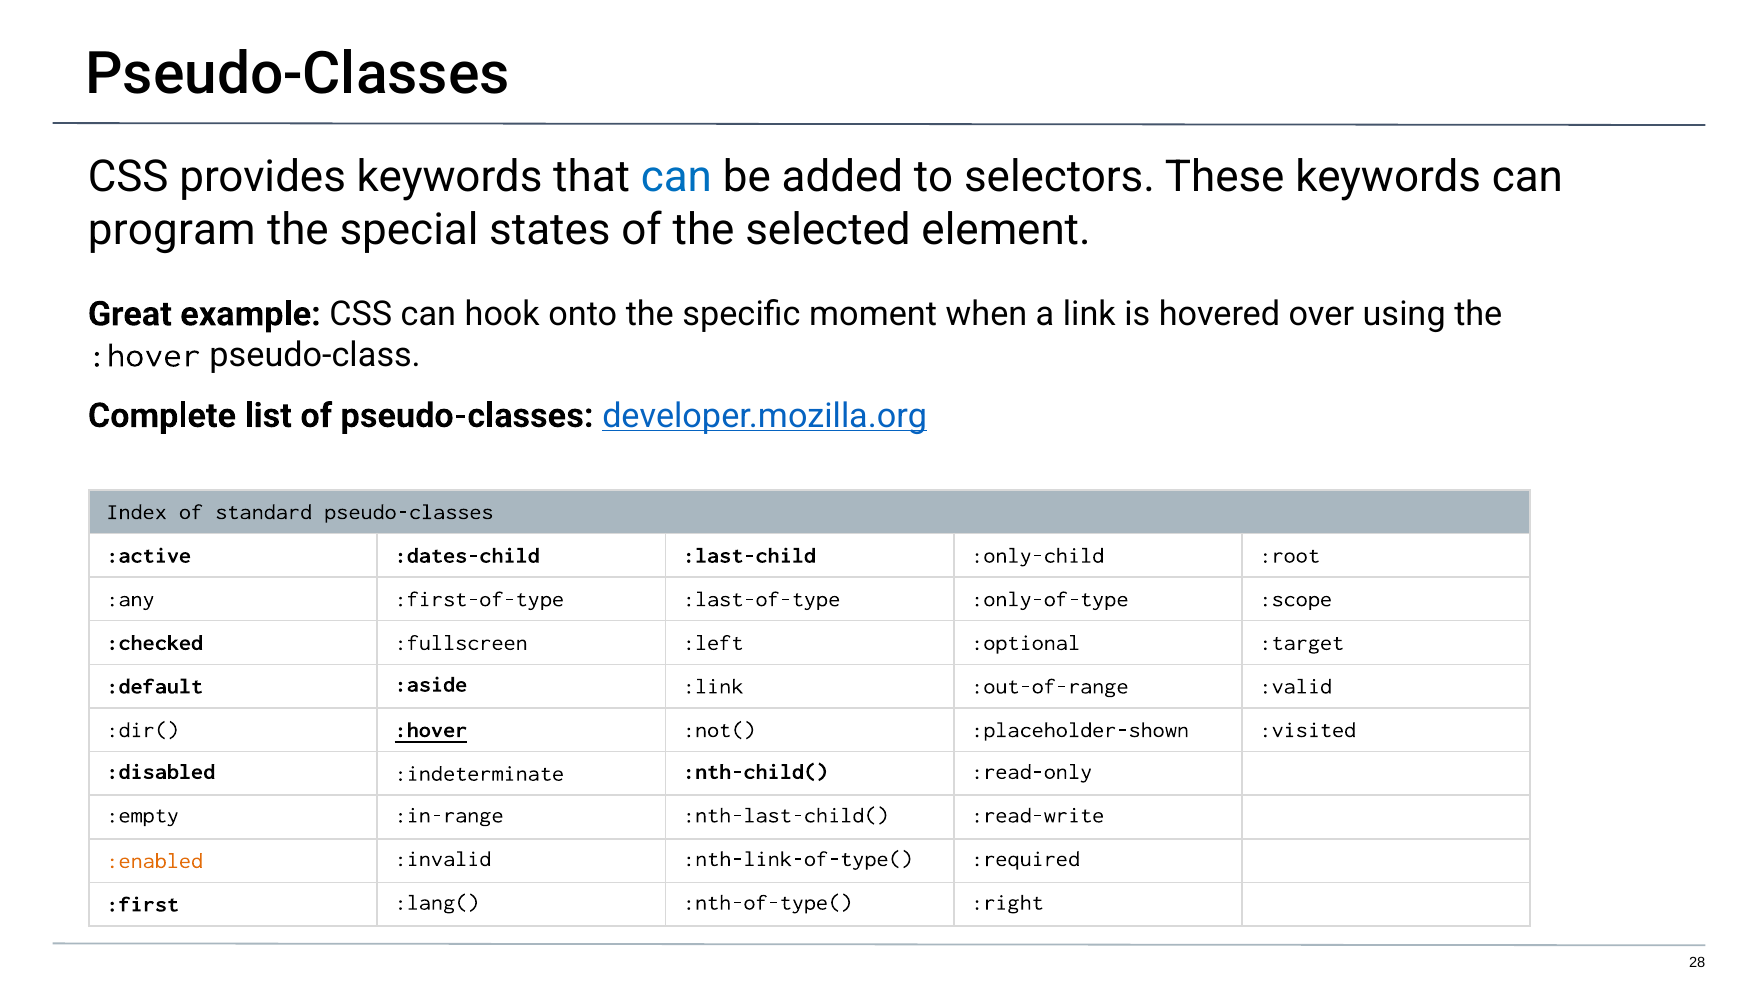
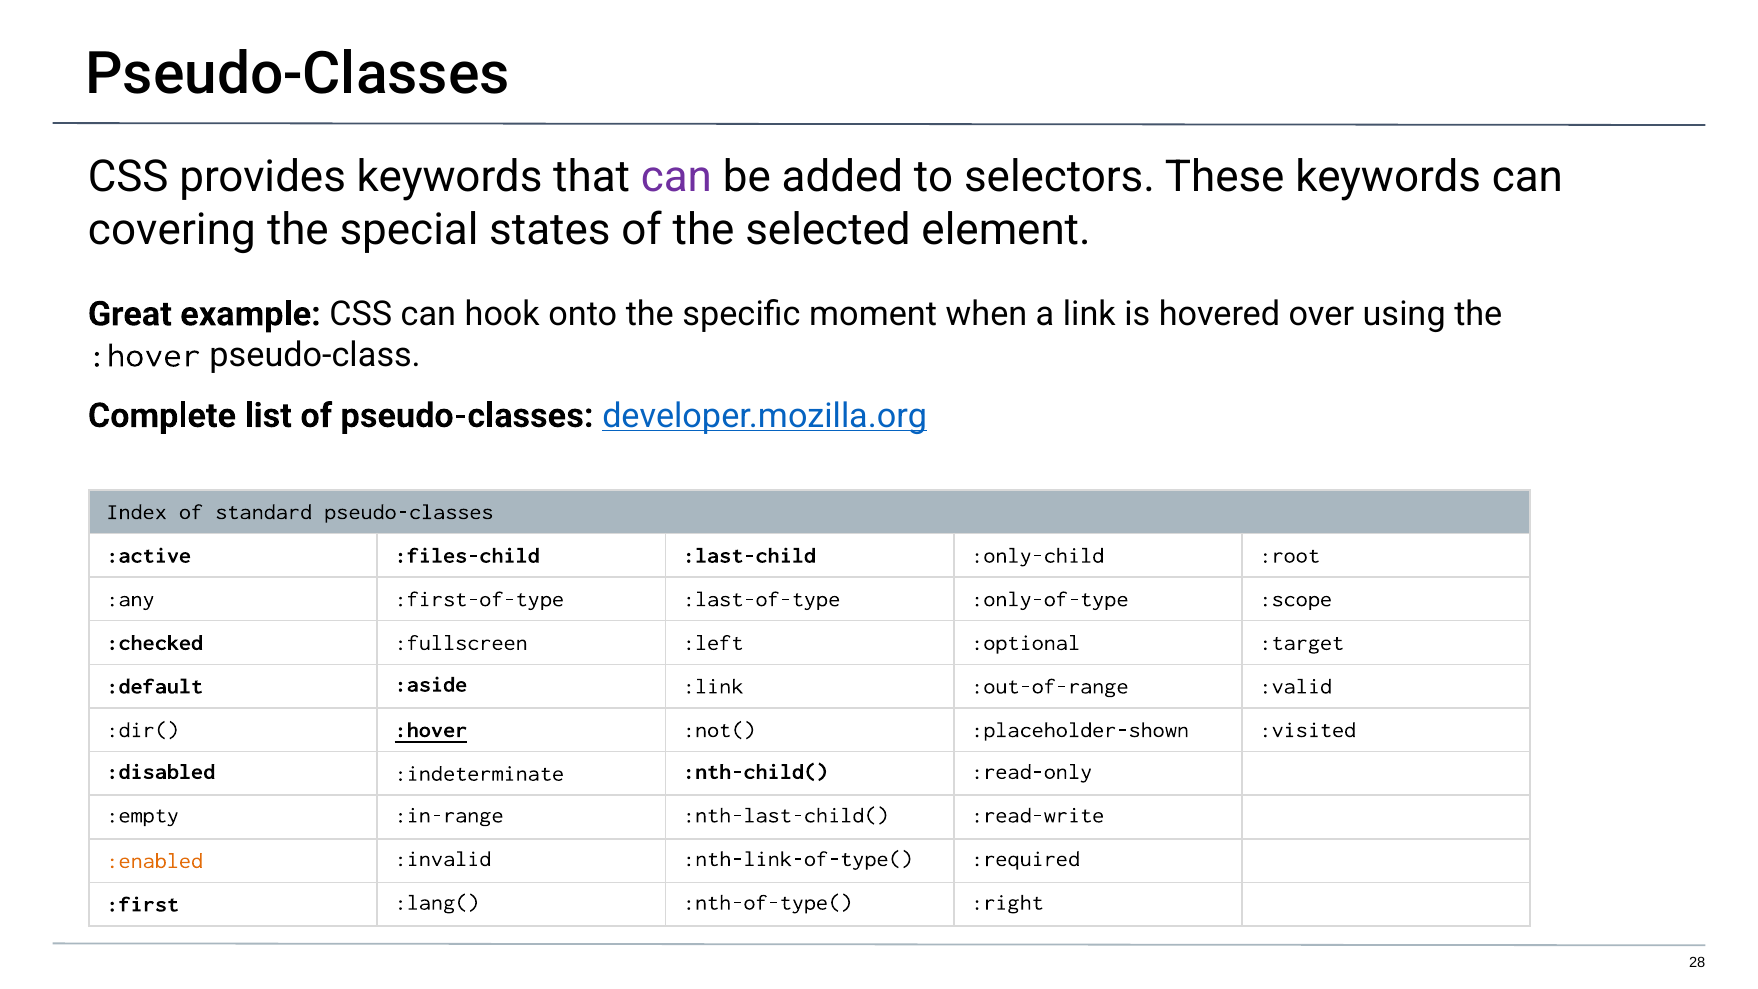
can at (676, 177) colour: blue -> purple
program: program -> covering
:dates-child: :dates-child -> :files-child
